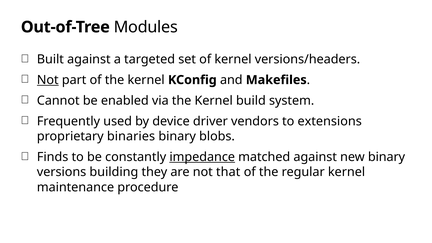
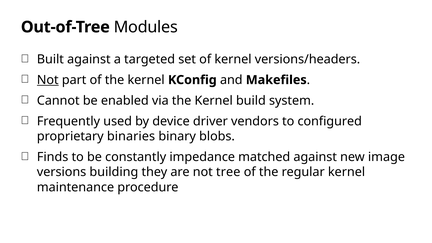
extensions: extensions -> configured
impedance underline: present -> none
new binary: binary -> image
that: that -> tree
